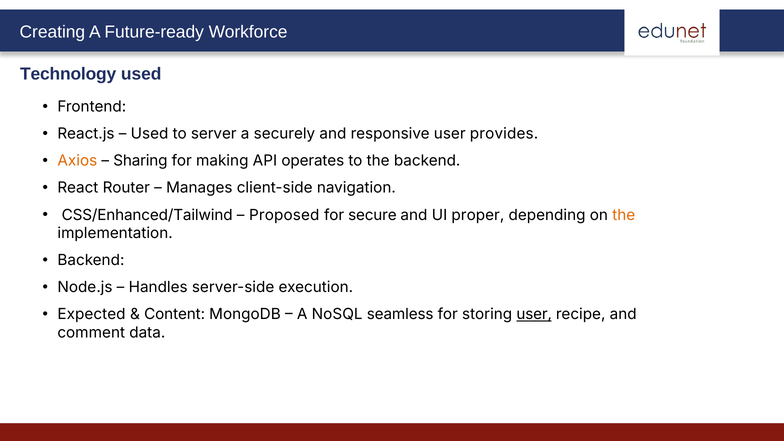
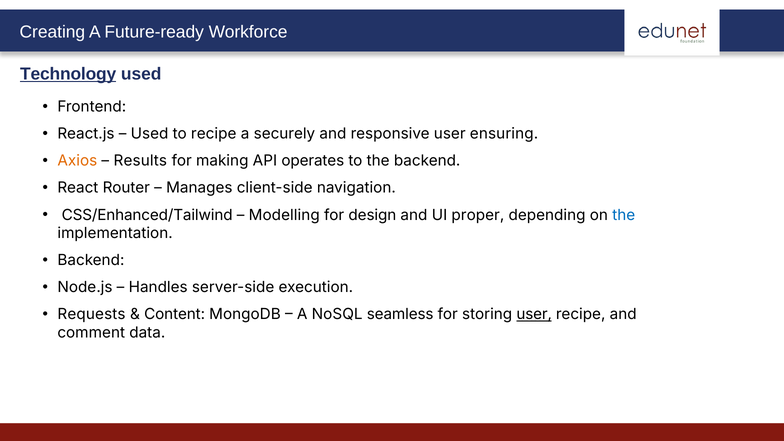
Technology underline: none -> present
to server: server -> recipe
provides: provides -> ensuring
Sharing: Sharing -> Results
Proposed: Proposed -> Modelling
secure: secure -> design
the at (624, 215) colour: orange -> blue
Expected: Expected -> Requests
